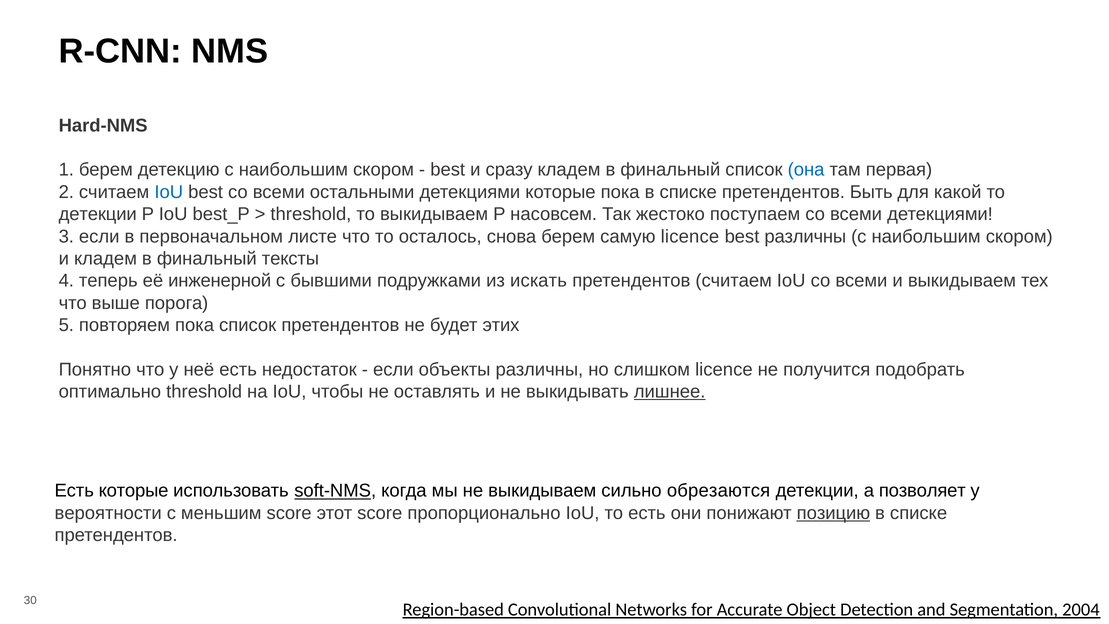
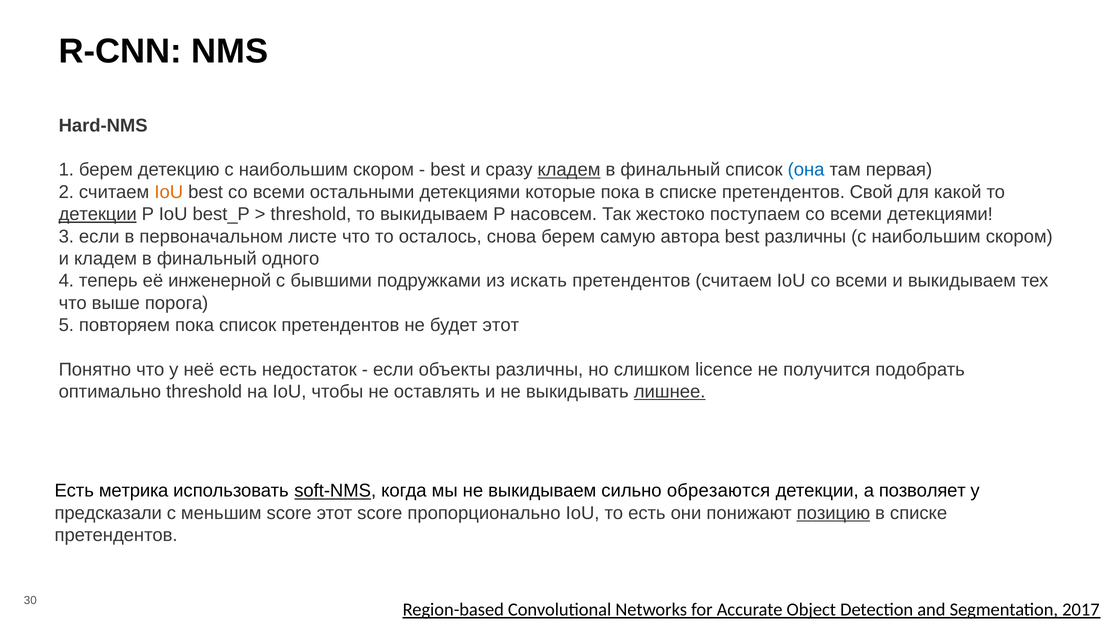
кладем at (569, 170) underline: none -> present
IoU at (169, 192) colour: blue -> orange
Быть: Быть -> Свой
детекции at (98, 214) underline: none -> present
самую licence: licence -> автора
тексты: тексты -> одного
будет этих: этих -> этот
Есть которые: которые -> метрика
вероятности: вероятности -> предсказали
2004: 2004 -> 2017
